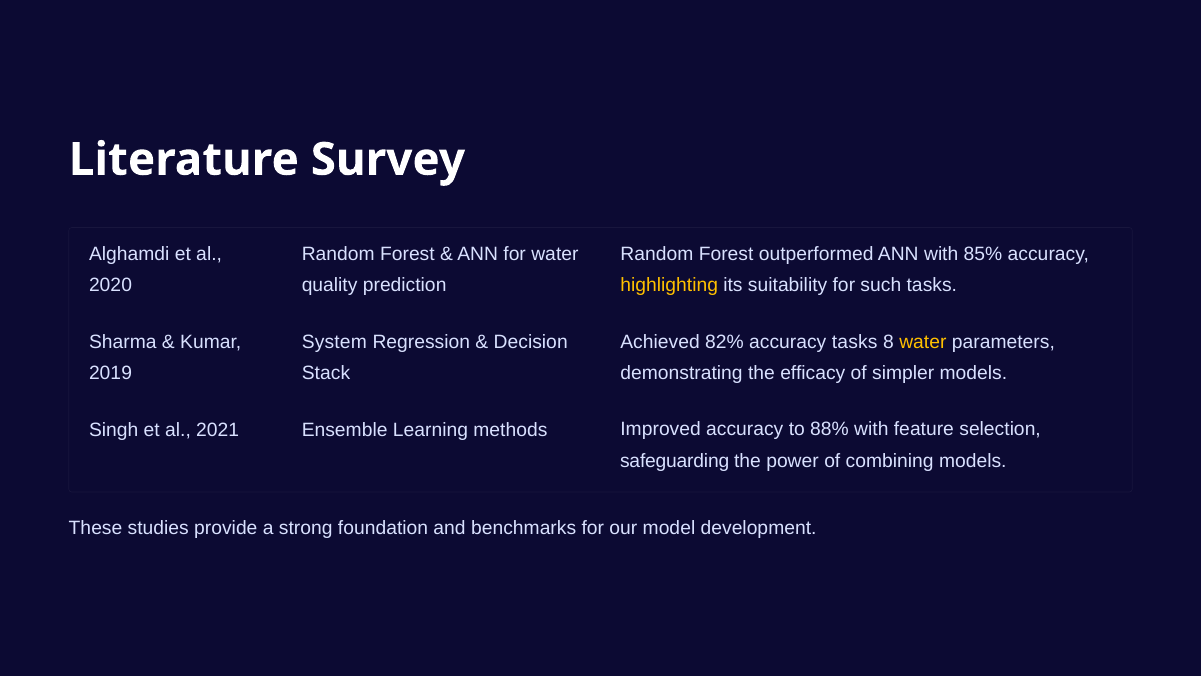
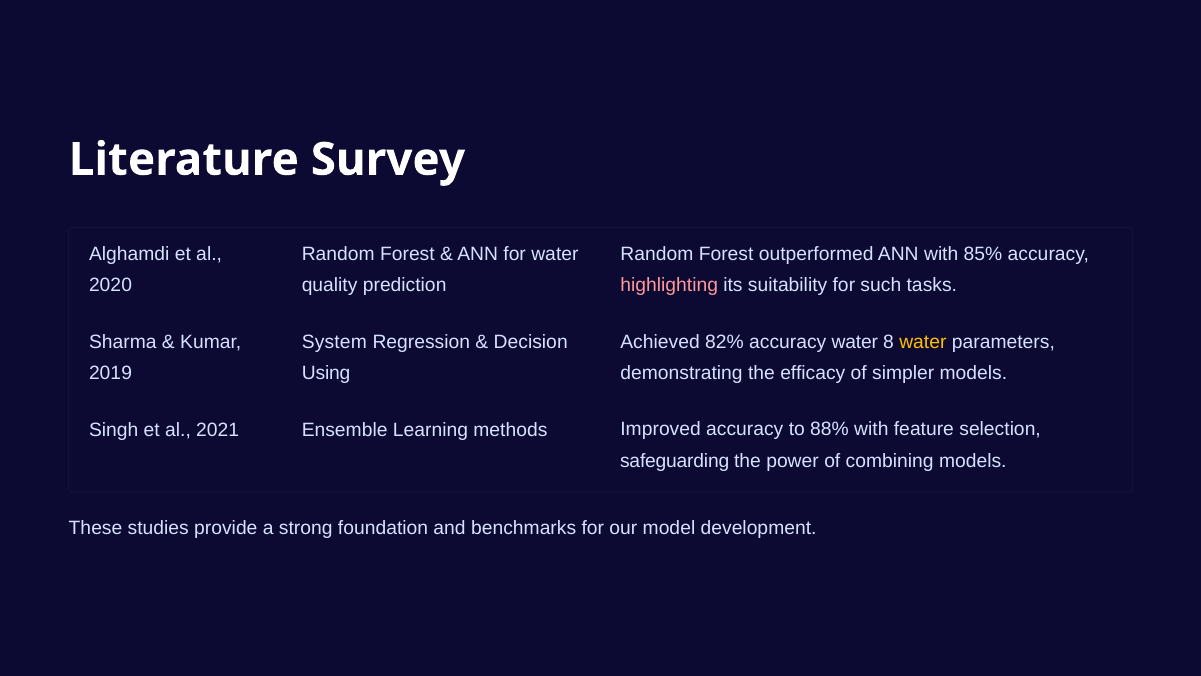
highlighting colour: yellow -> pink
accuracy tasks: tasks -> water
Stack: Stack -> Using
